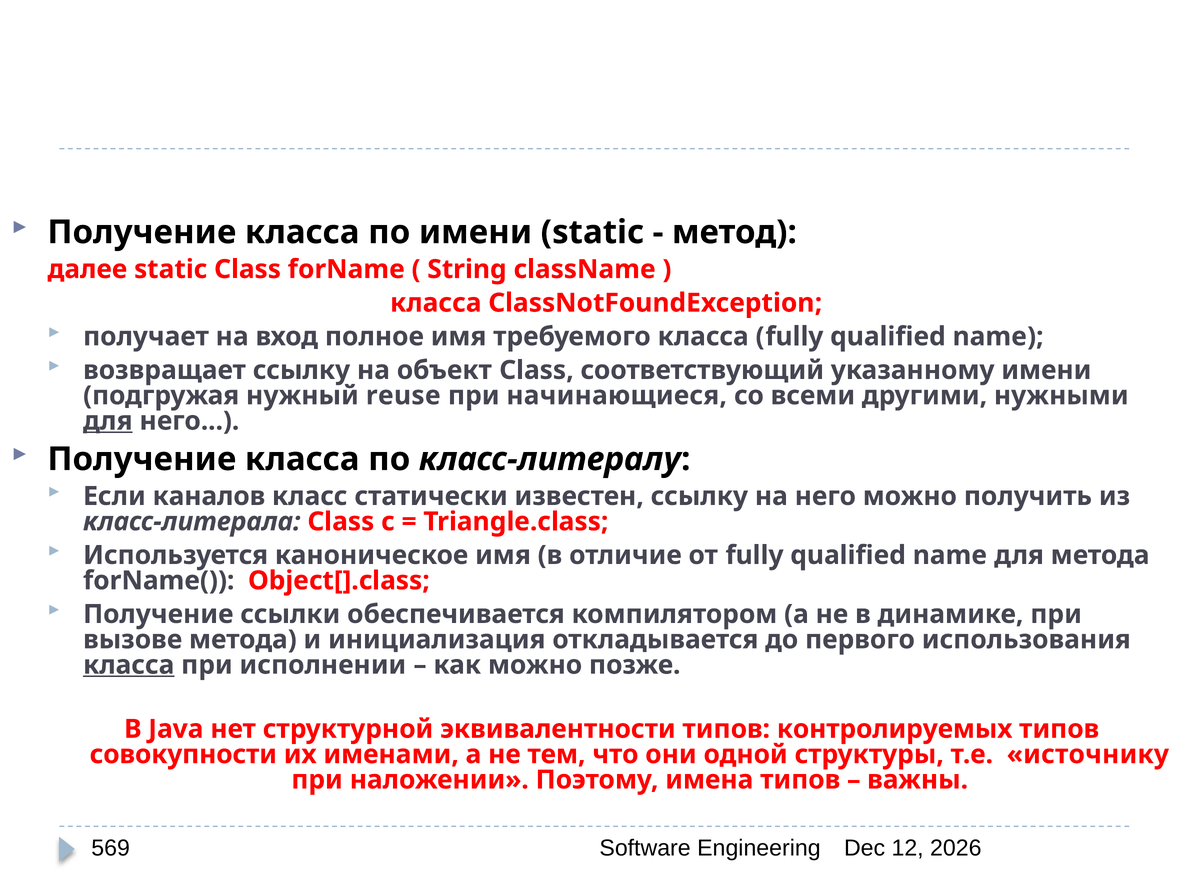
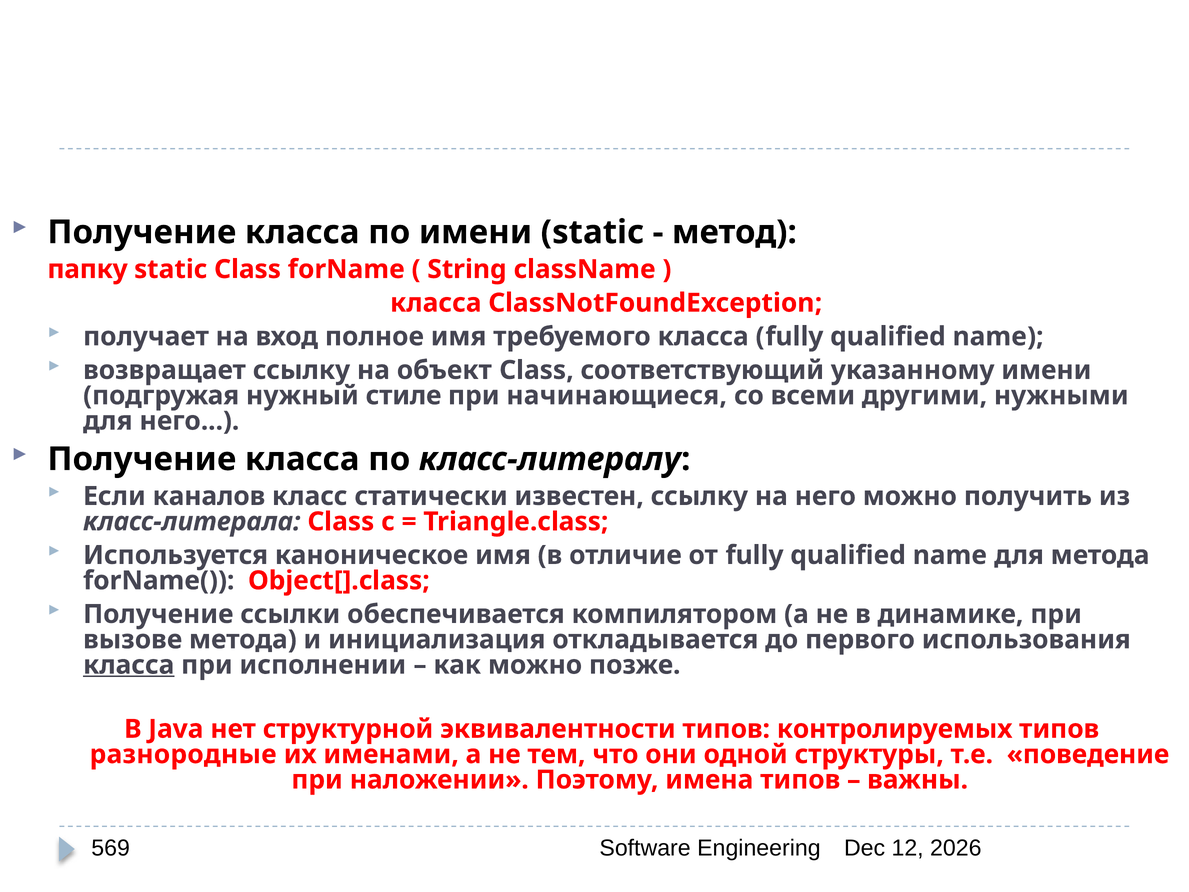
далее: далее -> папку
reuse: reuse -> стиле
для at (108, 421) underline: present -> none
совокупности: совокупности -> разнородные
источнику: источнику -> поведение
